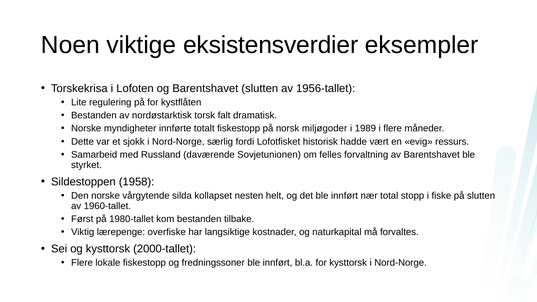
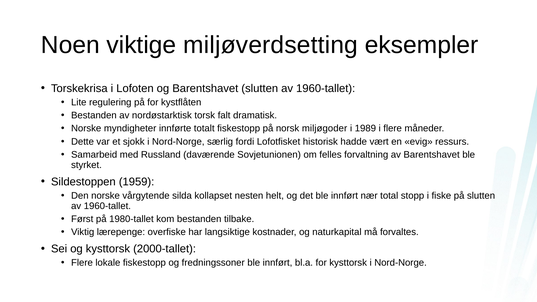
eksistensverdier: eksistensverdier -> miljøverdsetting
Barentshavet slutten av 1956-tallet: 1956-tallet -> 1960-tallet
1958: 1958 -> 1959
